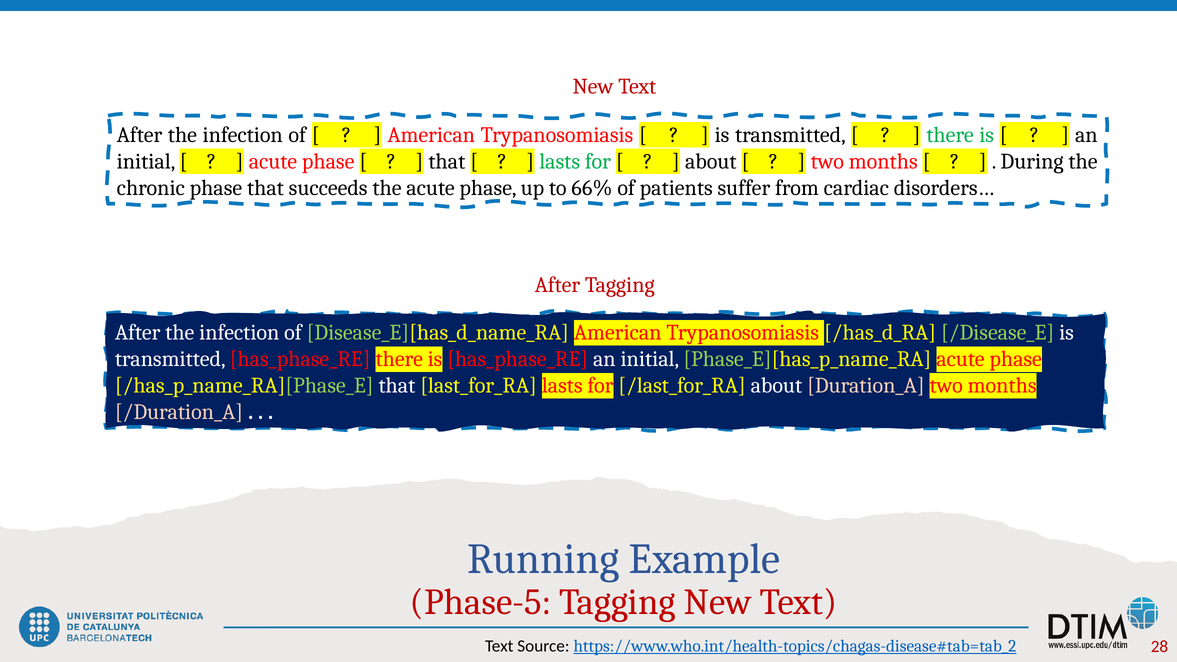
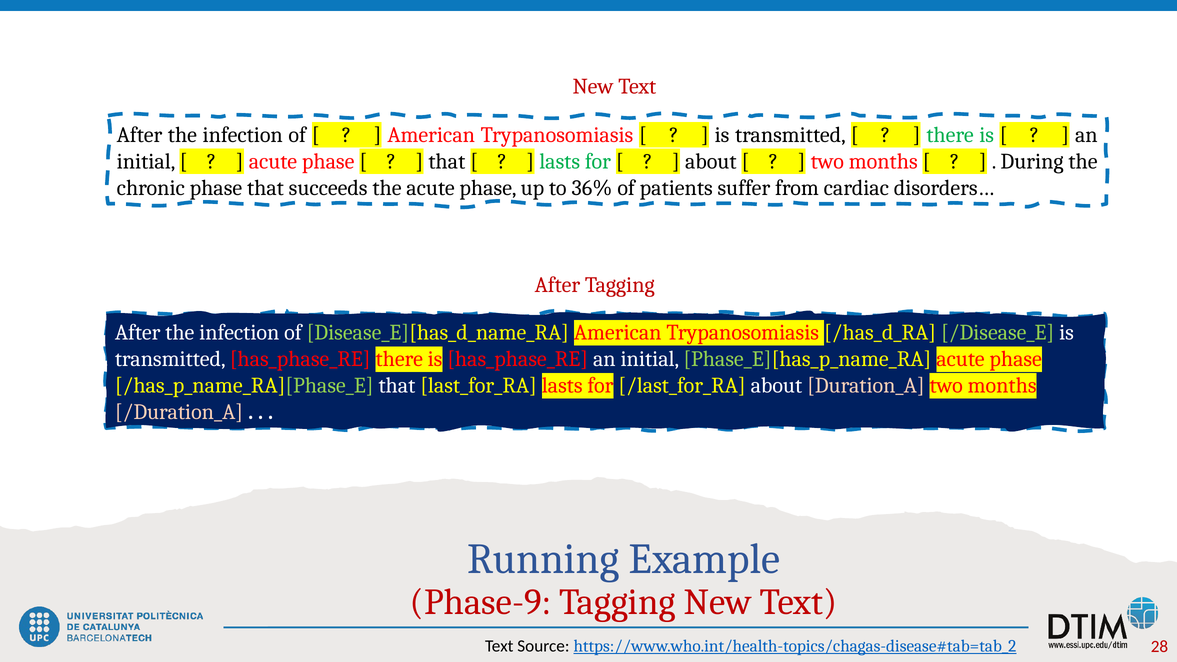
66%: 66% -> 36%
Phase-5: Phase-5 -> Phase-9
